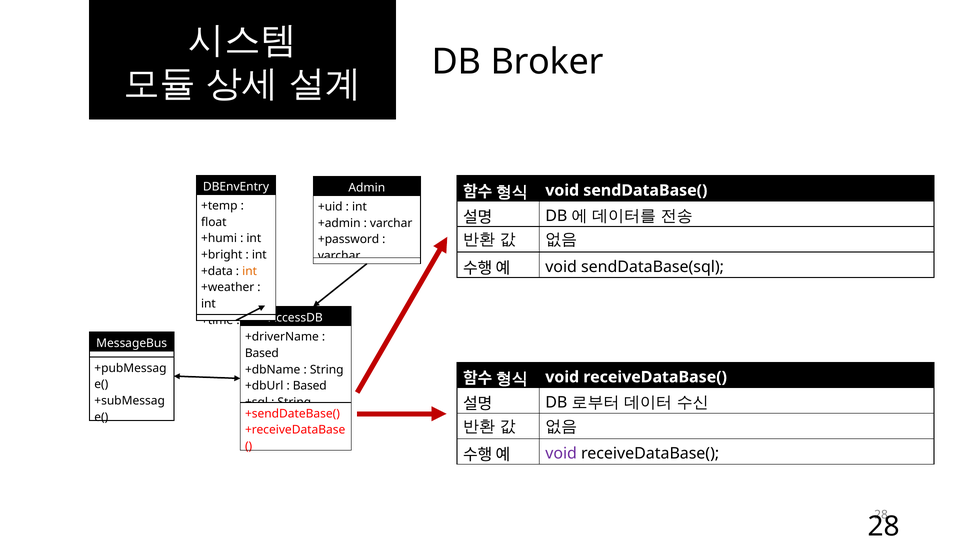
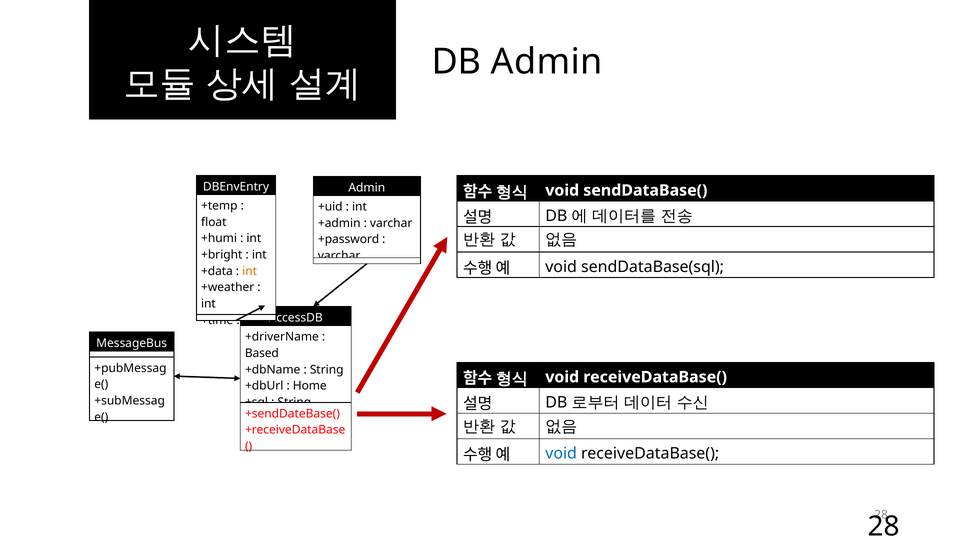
DB Broker: Broker -> Admin
Based at (310, 386): Based -> Home
void at (561, 454) colour: purple -> blue
